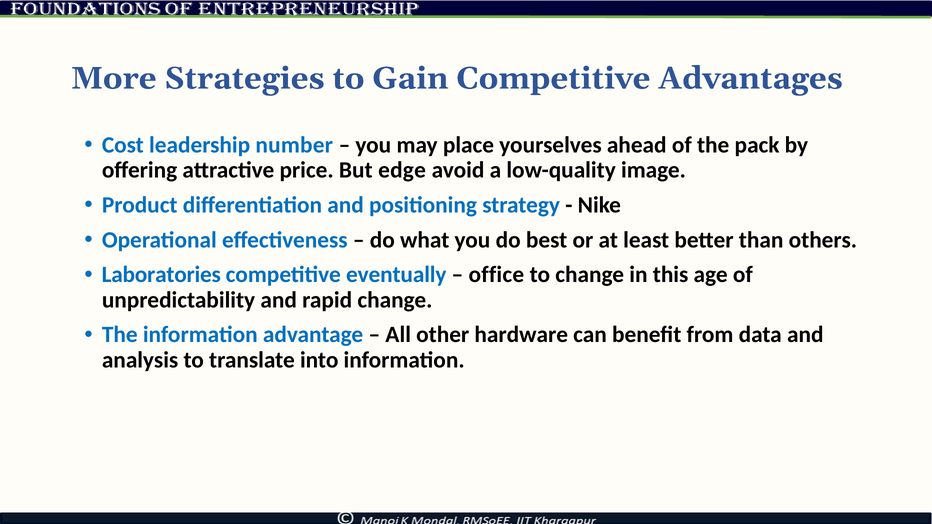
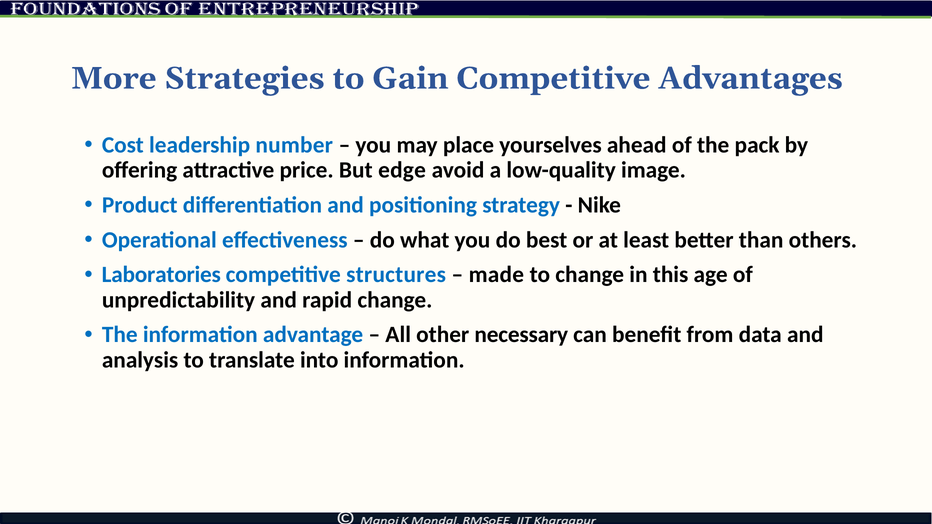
eventually: eventually -> structures
office: office -> made
hardware: hardware -> necessary
